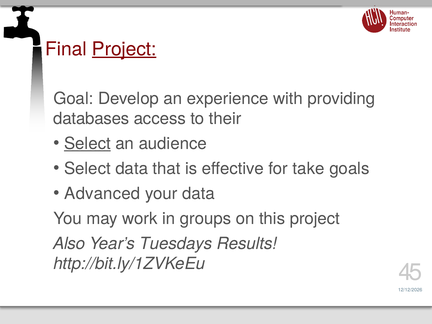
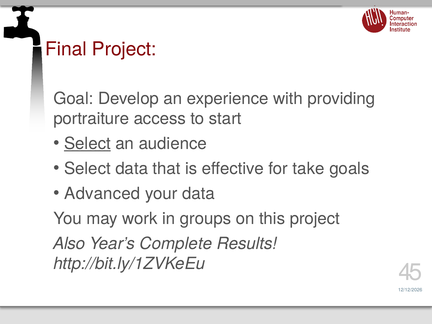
Project at (124, 49) underline: present -> none
databases: databases -> portraiture
their: their -> start
Tuesdays: Tuesdays -> Complete
